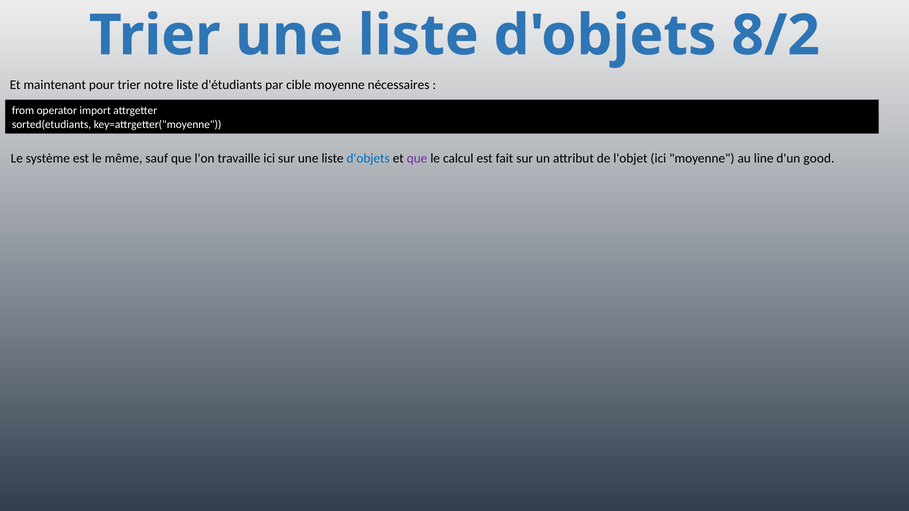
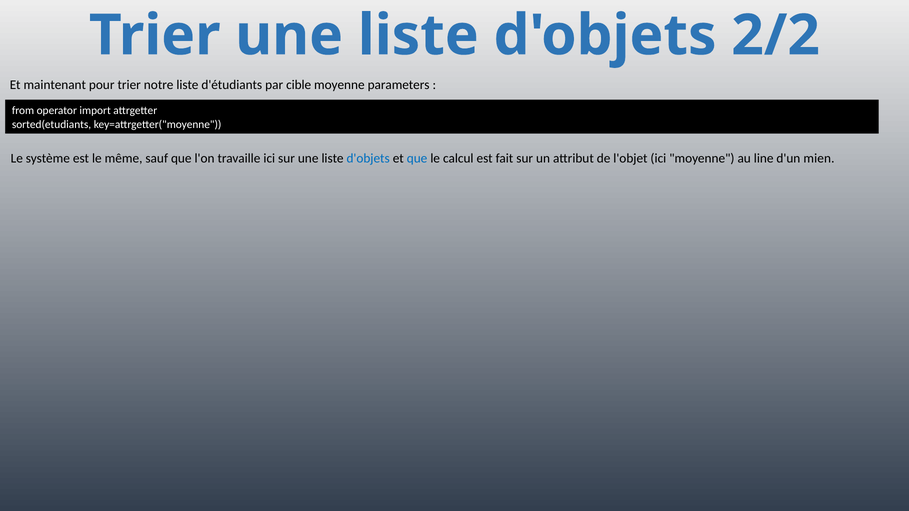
8/2: 8/2 -> 2/2
nécessaires: nécessaires -> parameters
que at (417, 158) colour: purple -> blue
good: good -> mien
